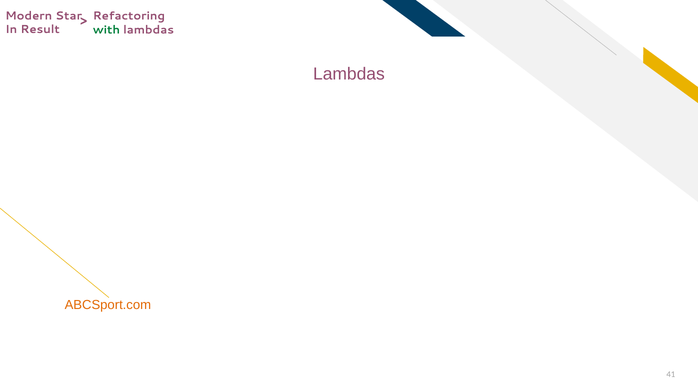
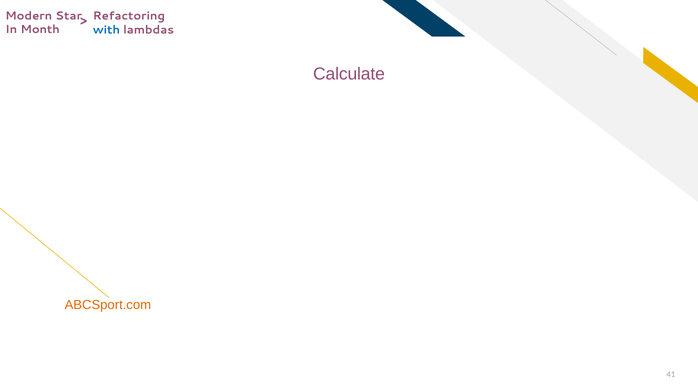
Result: Result -> Month
with colour: green -> blue
Lambdas at (349, 74): Lambdas -> Calculate
